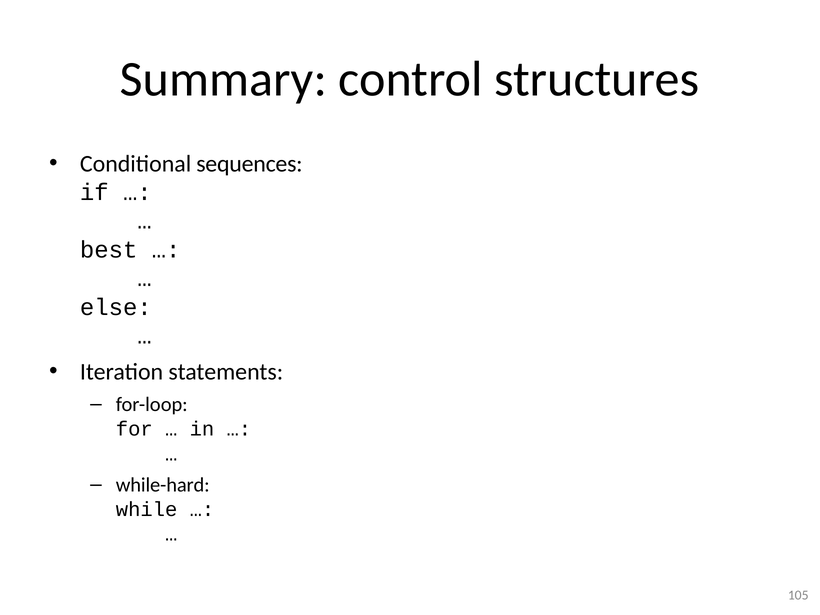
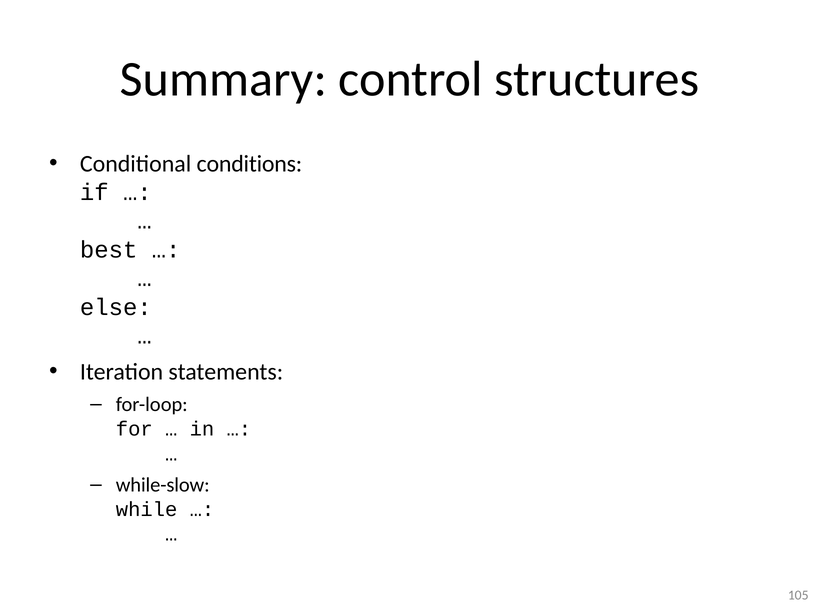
sequences: sequences -> conditions
while-hard: while-hard -> while-slow
